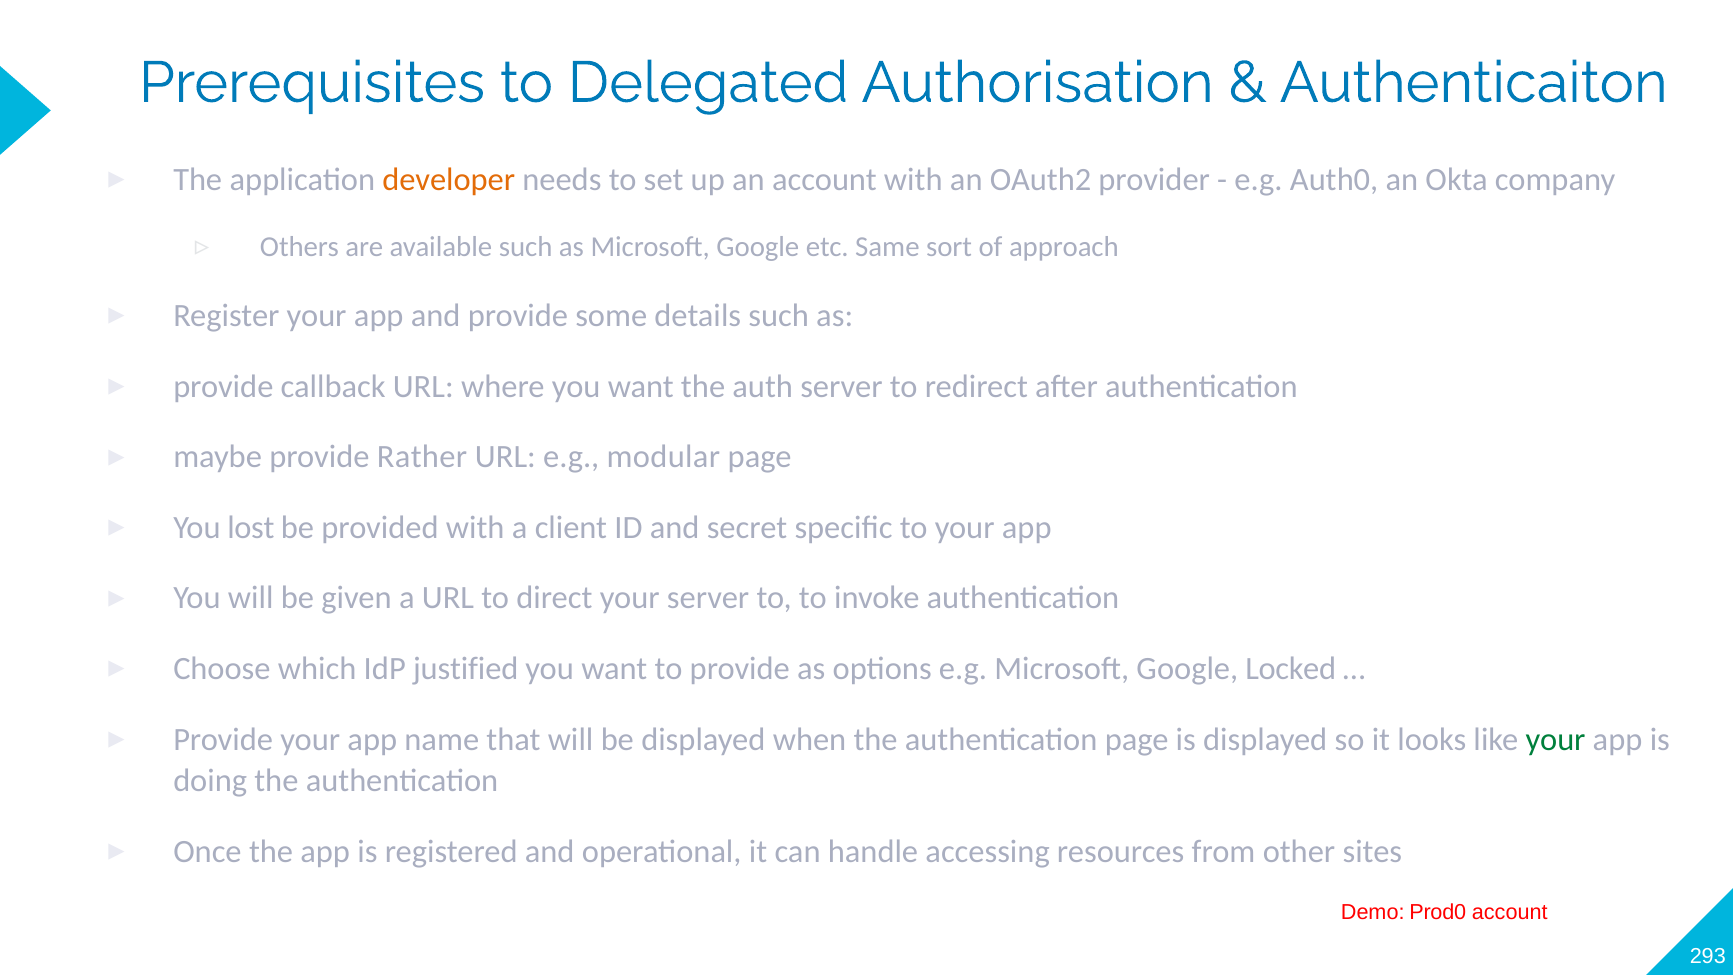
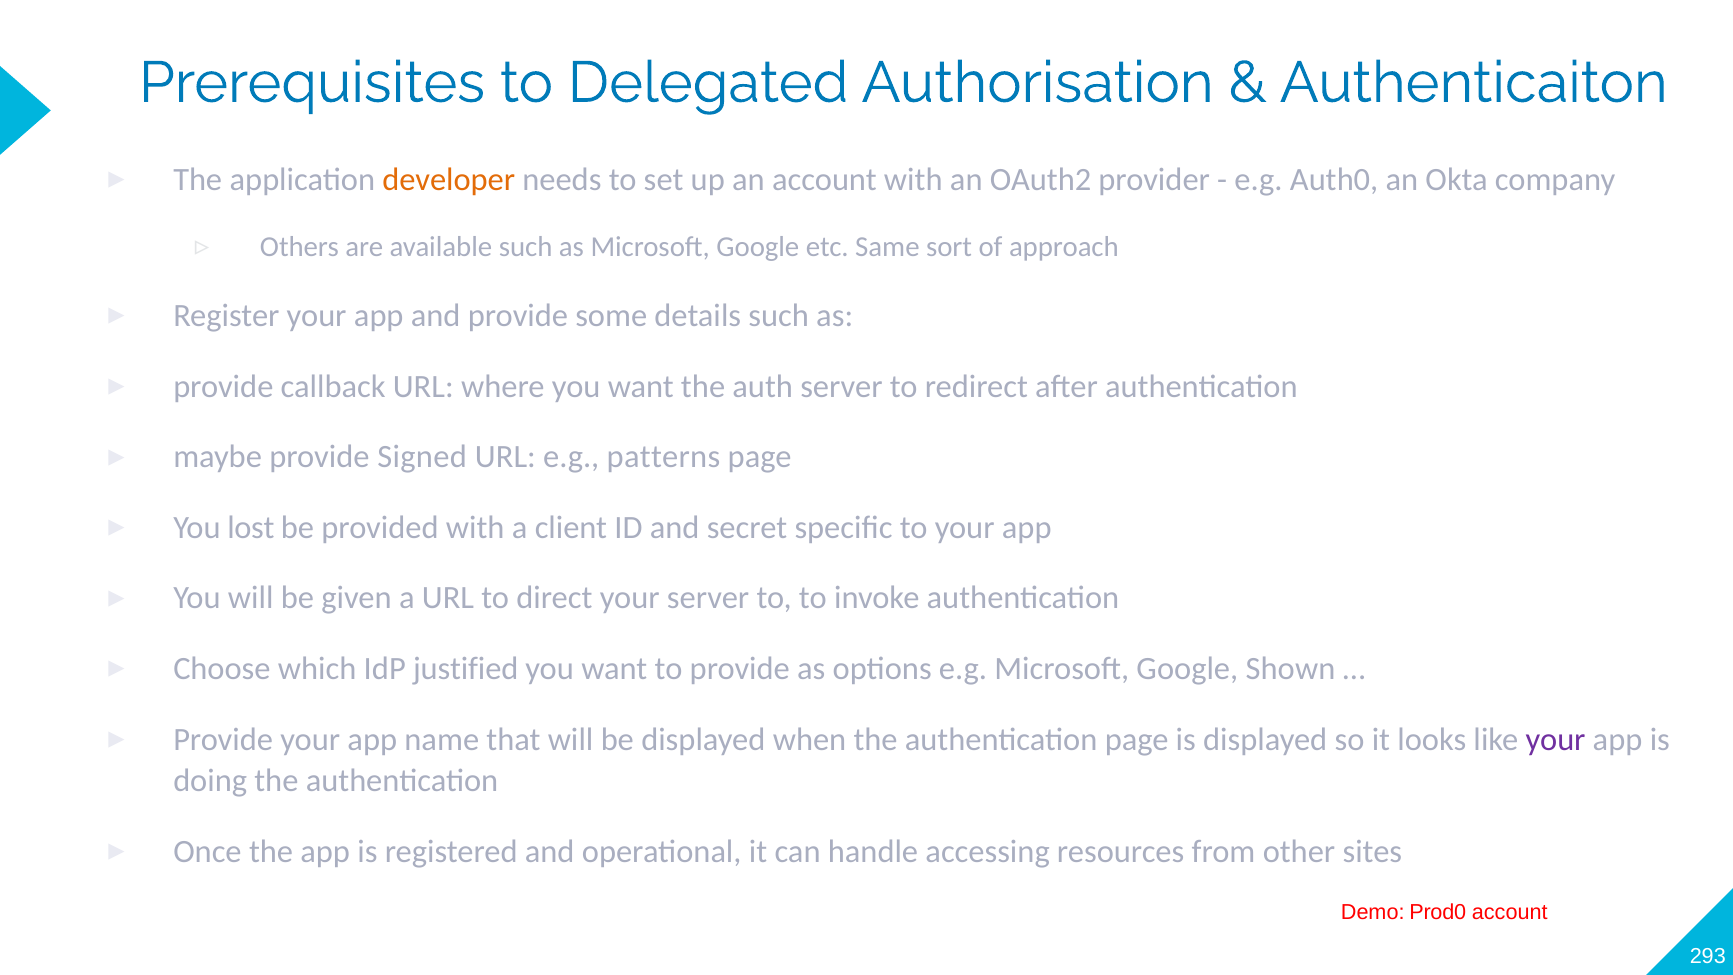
Rather: Rather -> Signed
modular: modular -> patterns
Locked: Locked -> Shown
your at (1556, 739) colour: green -> purple
